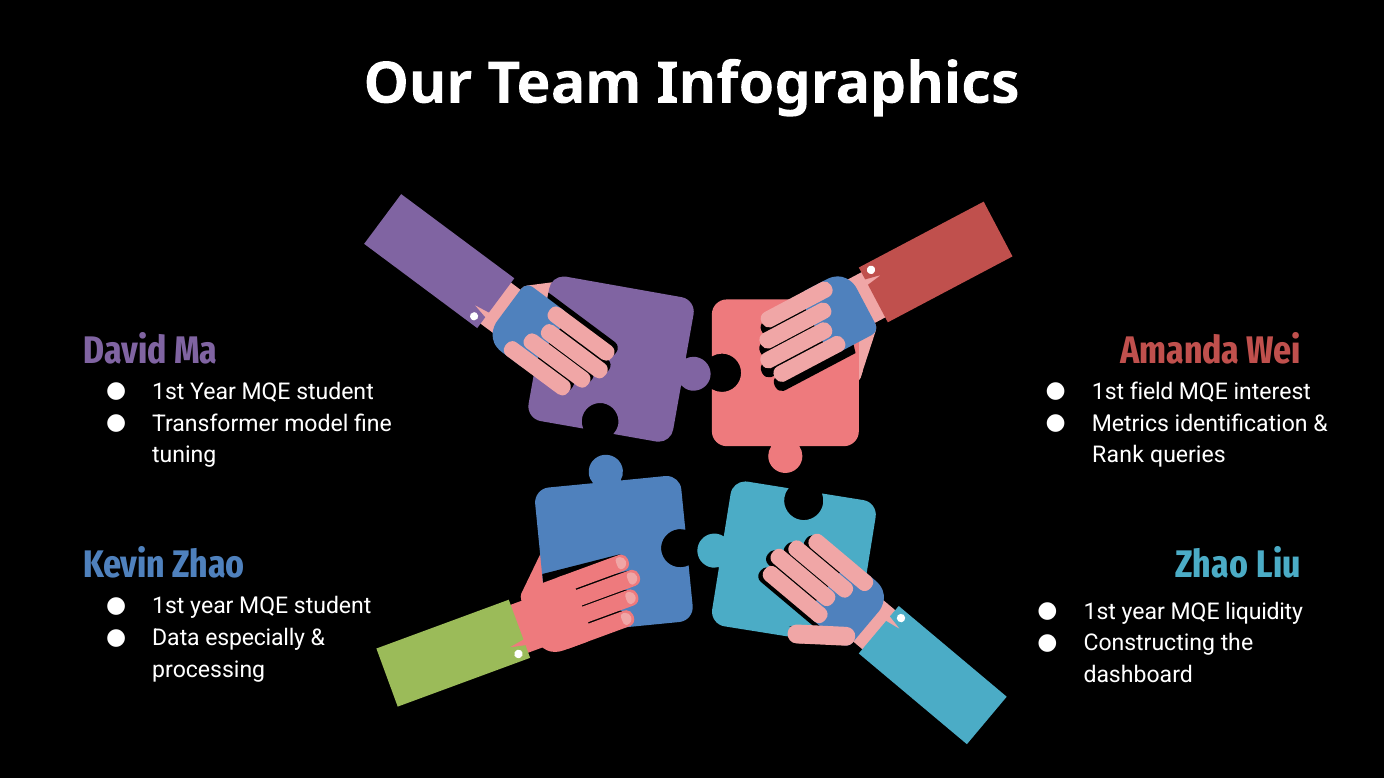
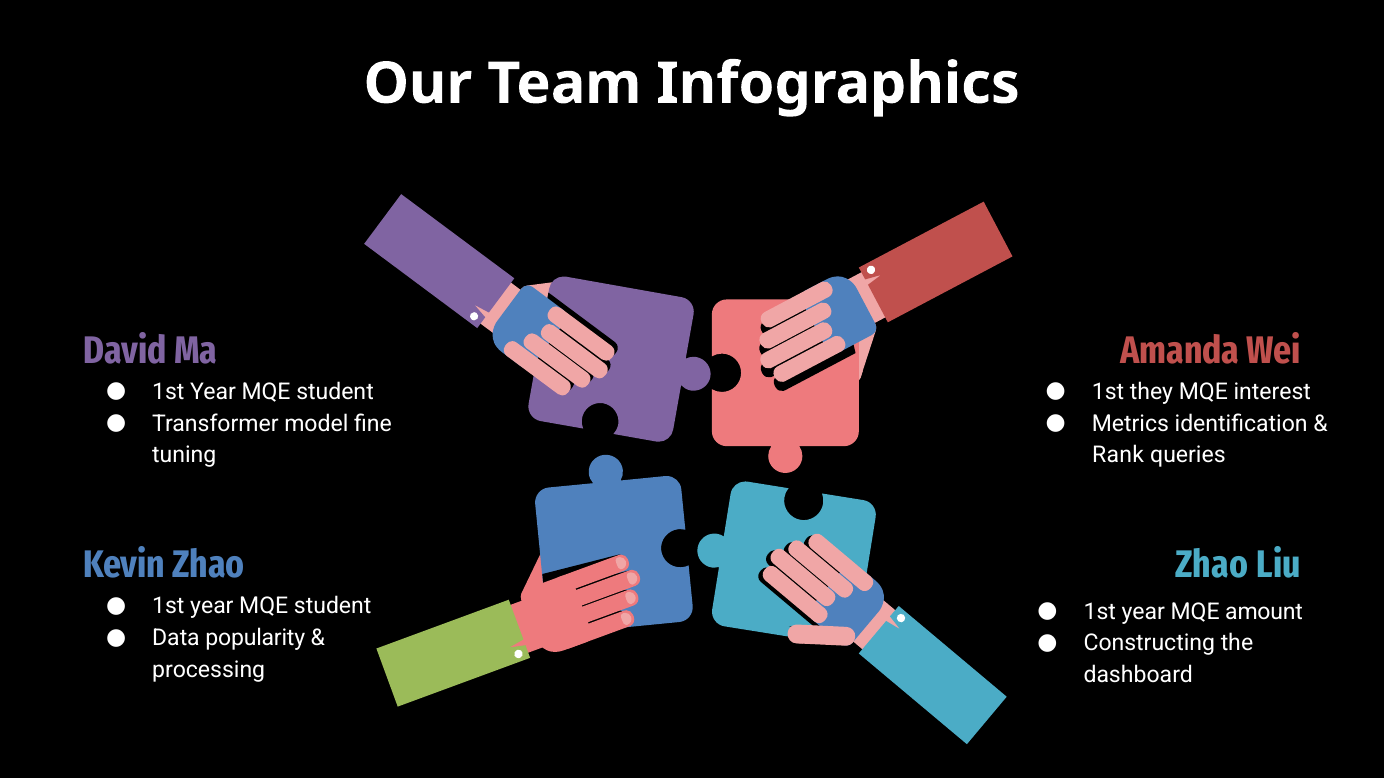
field: field -> they
liquidity: liquidity -> amount
especially: especially -> popularity
